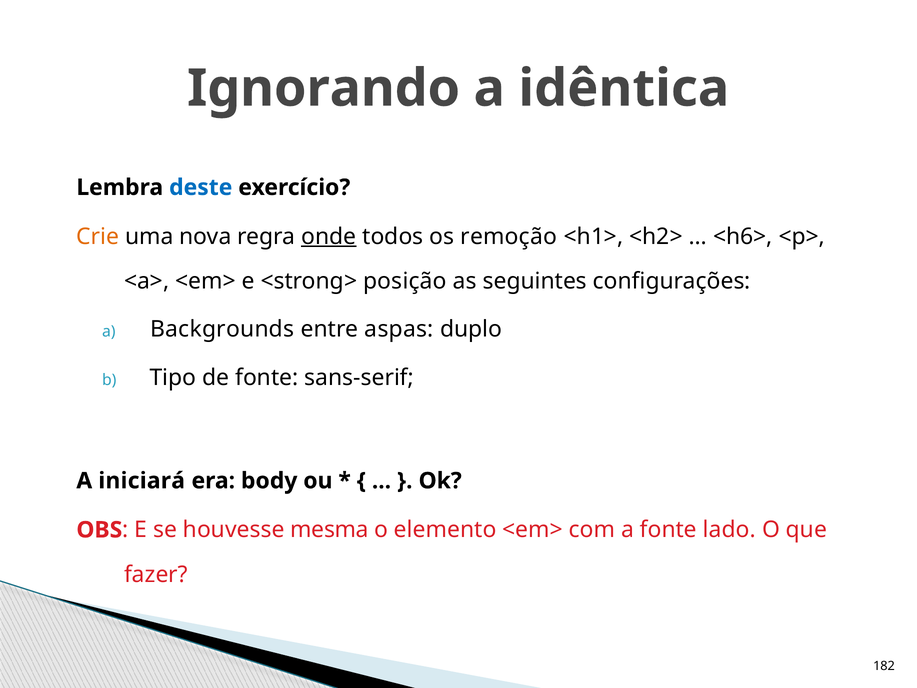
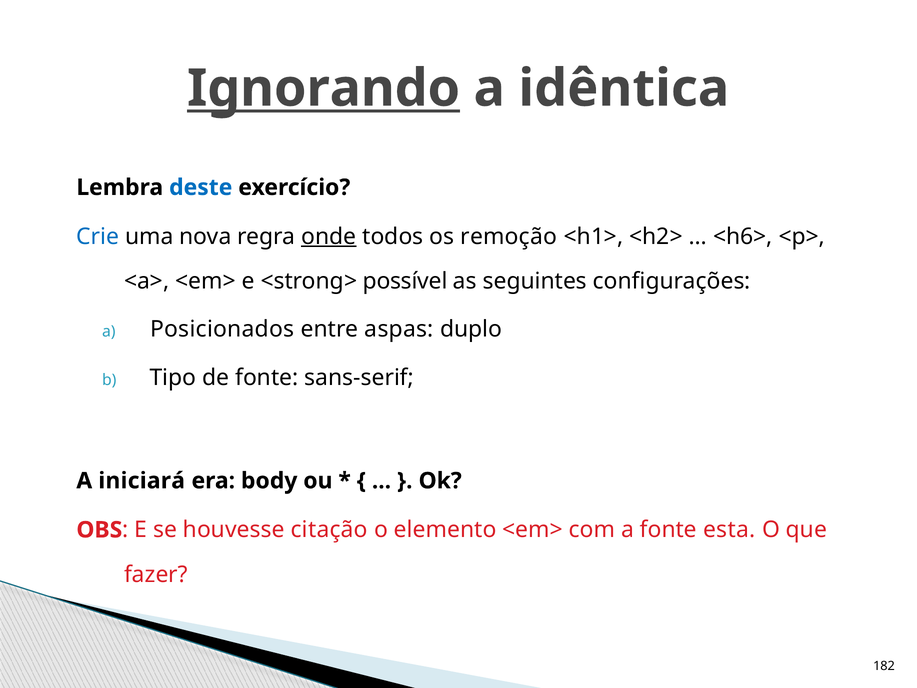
Ignorando underline: none -> present
Crie colour: orange -> blue
posição: posição -> possível
Backgrounds: Backgrounds -> Posicionados
mesma: mesma -> citação
lado: lado -> esta
